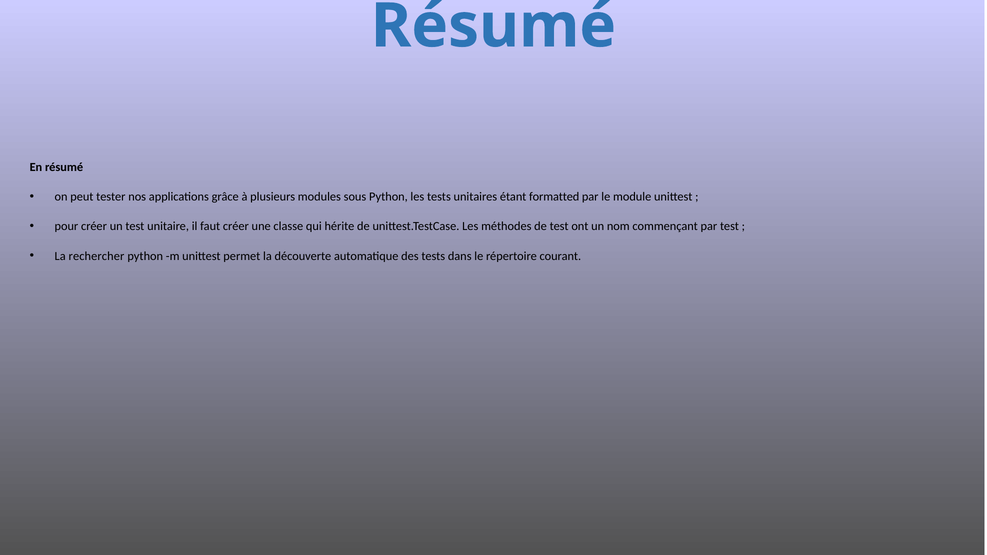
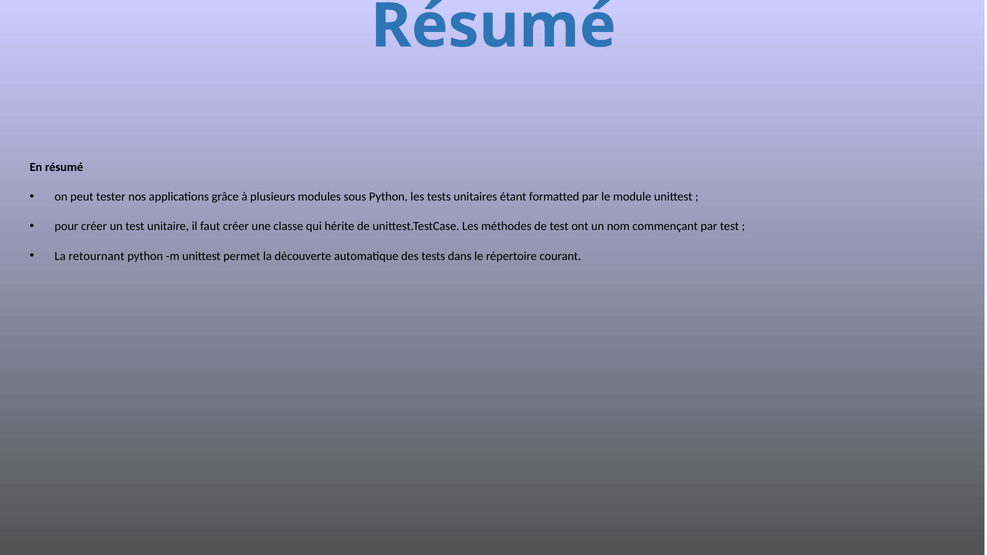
rechercher: rechercher -> retournant
